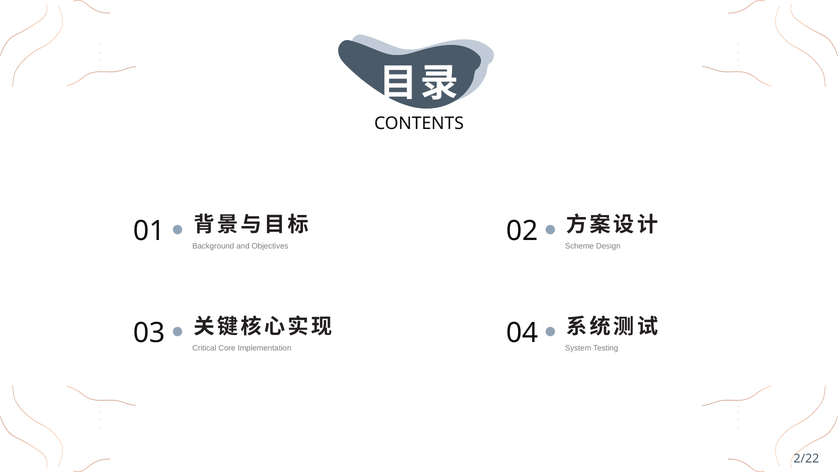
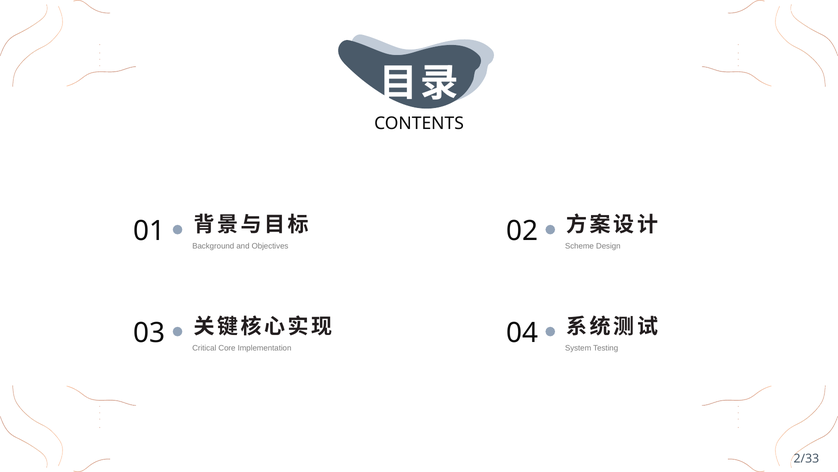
2/22: 2/22 -> 2/33
